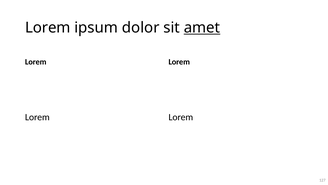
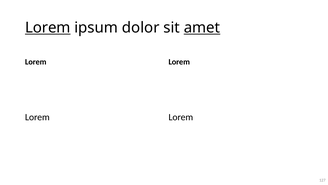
Lorem at (48, 28) underline: none -> present
